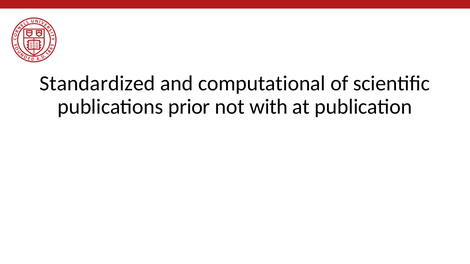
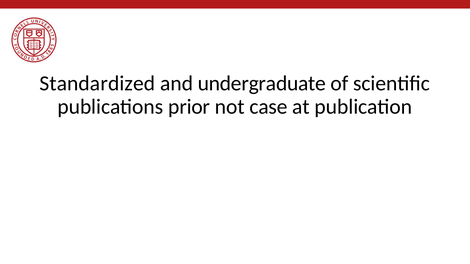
computational: computational -> undergraduate
with: with -> case
